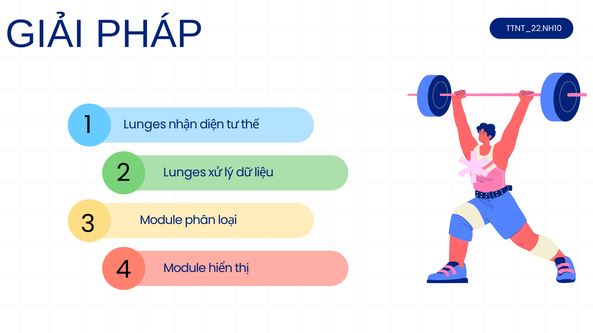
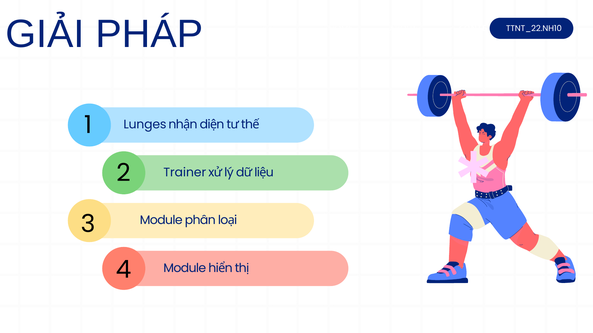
Lunges at (185, 173): Lunges -> Trainer
